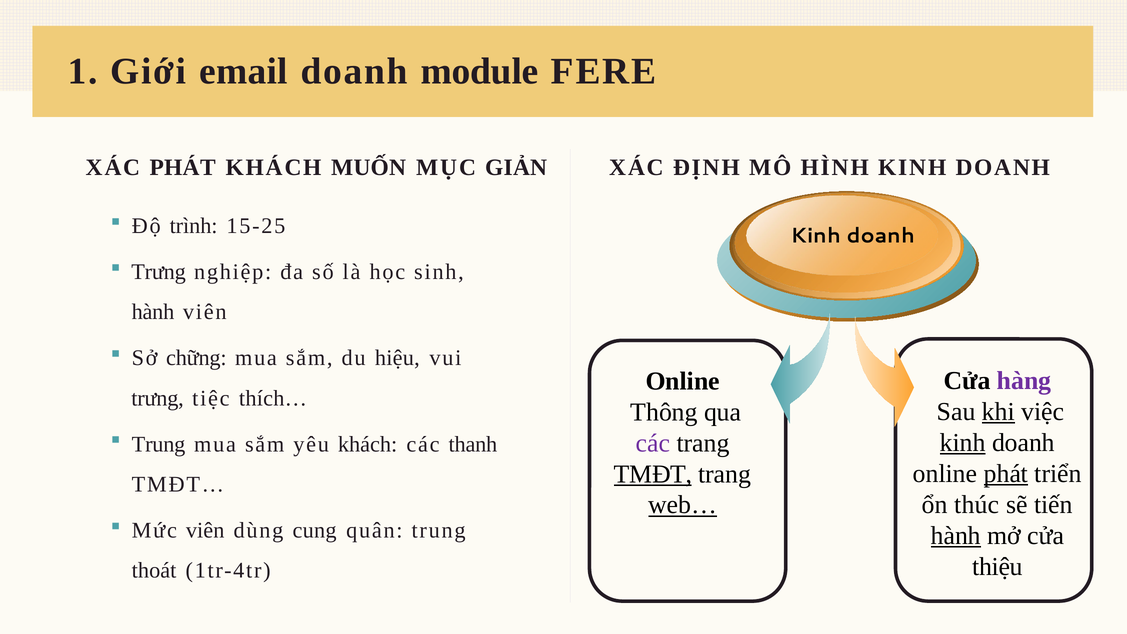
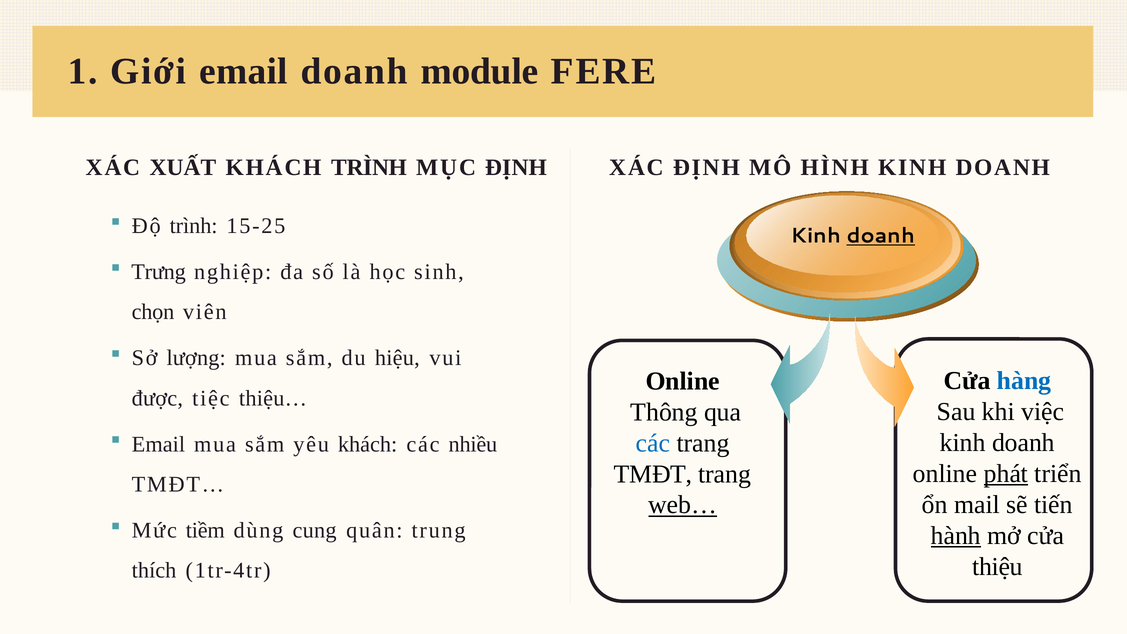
XÁC PHÁT: PHÁT -> XUẤT
KHÁCH MUỐN: MUỐN -> TRÌNH
MỤC GIẢN: GIẢN -> ĐỊNH
doanh at (881, 236) underline: none -> present
hành at (153, 312): hành -> chọn
chững: chững -> lượng
hàng colour: purple -> blue
trưng at (158, 398): trưng -> được
thích…: thích… -> thiệu…
khi underline: present -> none
kinh at (963, 443) underline: present -> none
các at (653, 443) colour: purple -> blue
Trung at (159, 444): Trung -> Email
thanh: thanh -> nhiều
TMĐT underline: present -> none
thúc: thúc -> mail
Mức viên: viên -> tiềm
thoát: thoát -> thích
